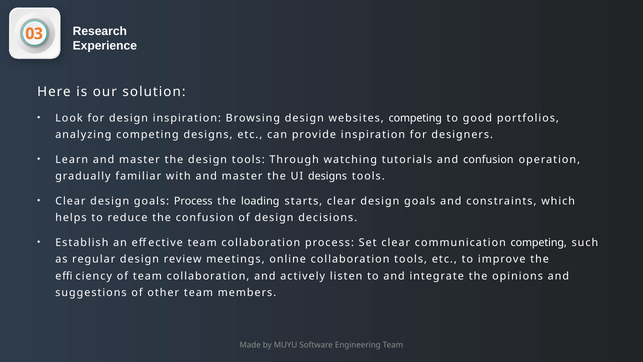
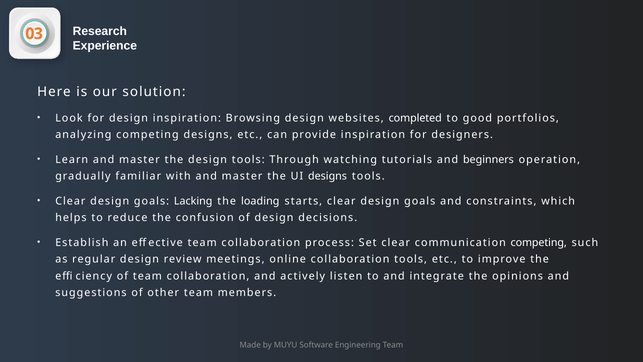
websites competing: competing -> completed
and confusion: confusion -> beginners
goals Process: Process -> Lacking
